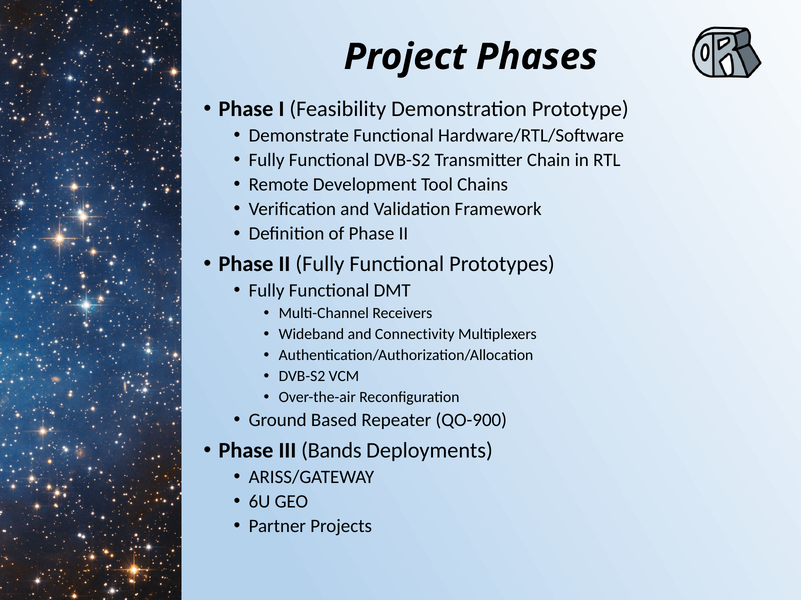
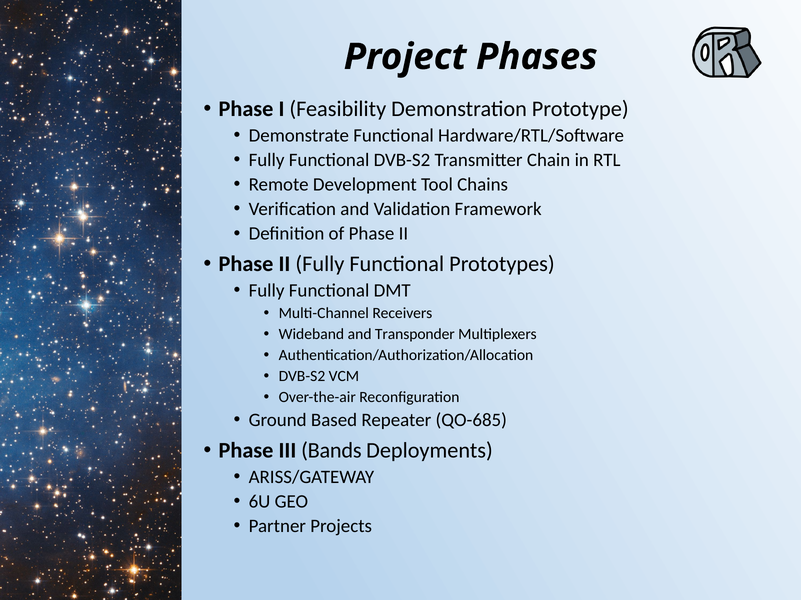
Connectivity: Connectivity -> Transponder
QO-900: QO-900 -> QO-685
